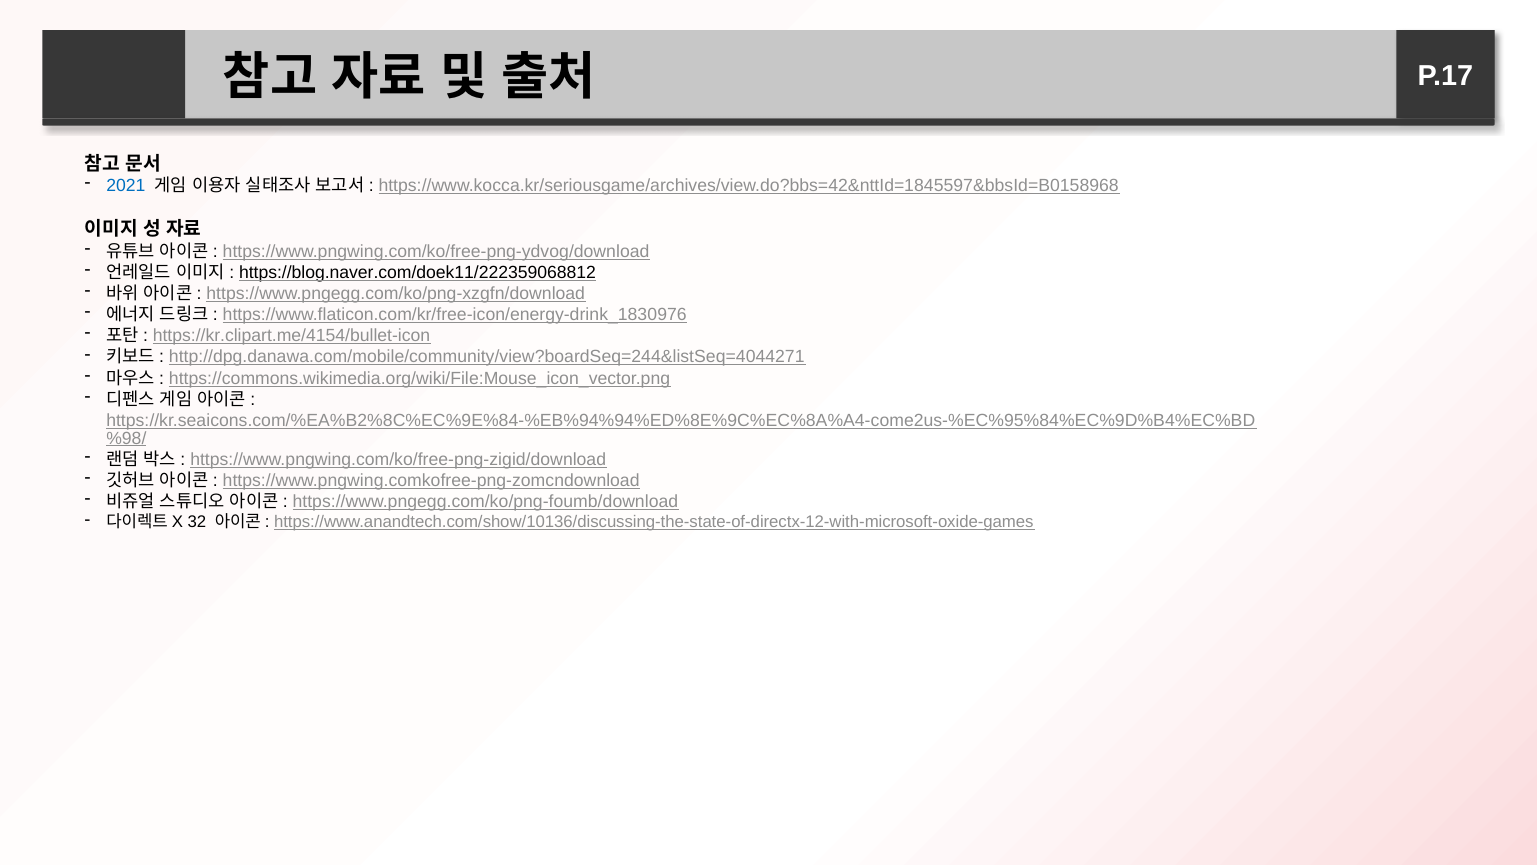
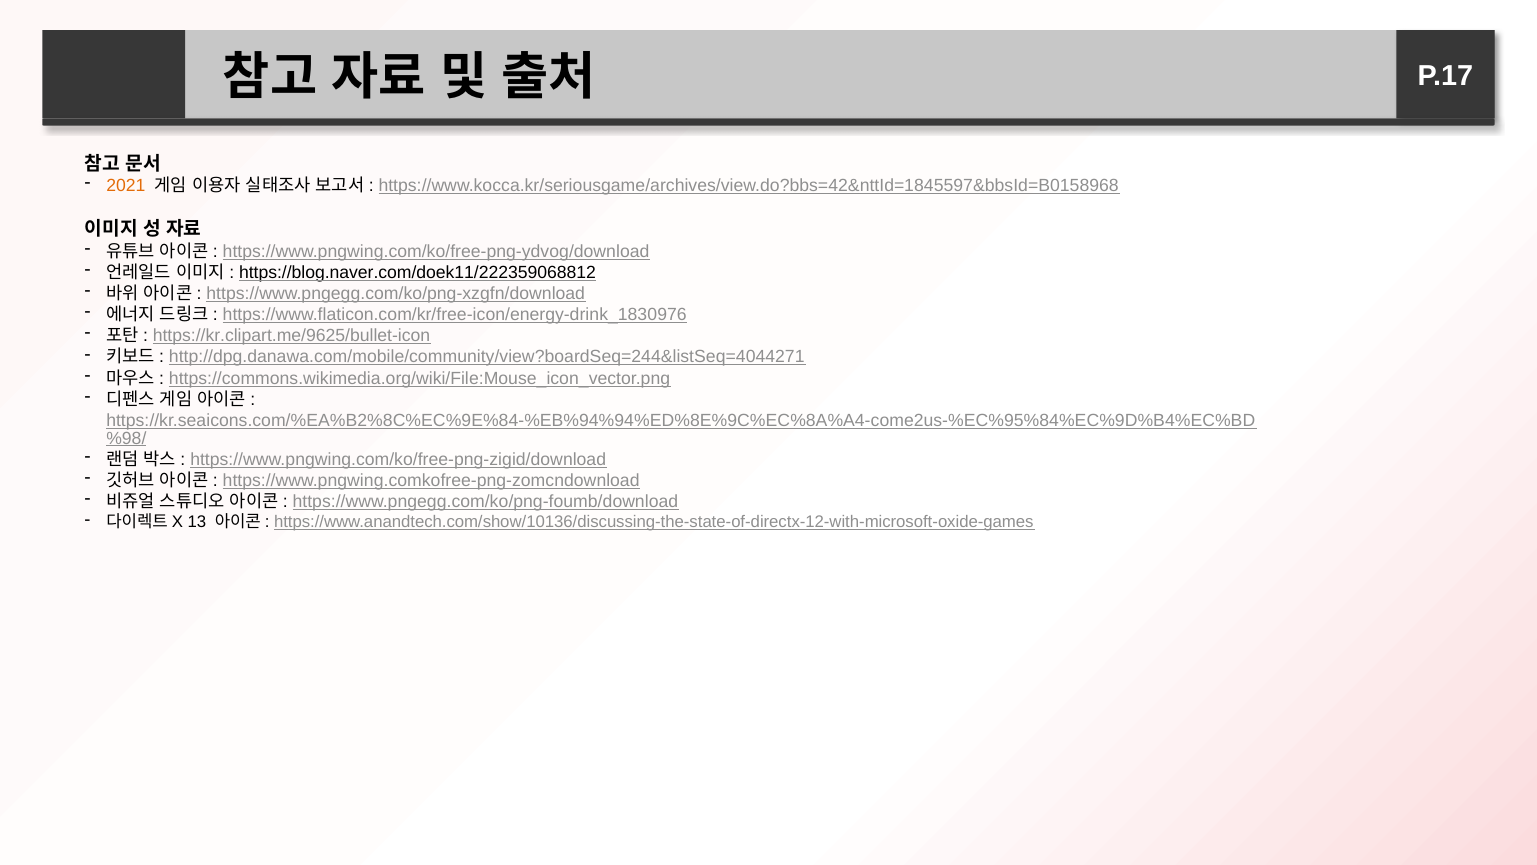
2021 colour: blue -> orange
https://kr.clipart.me/4154/bullet-icon: https://kr.clipart.me/4154/bullet-icon -> https://kr.clipart.me/9625/bullet-icon
32: 32 -> 13
